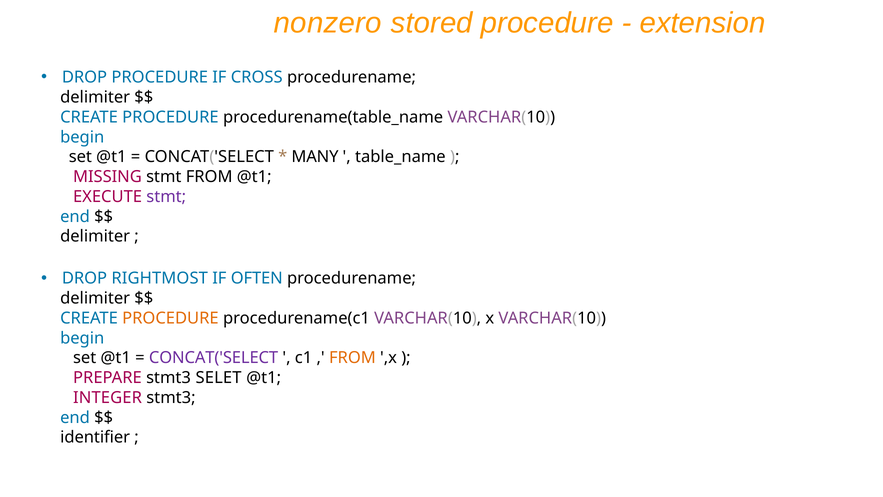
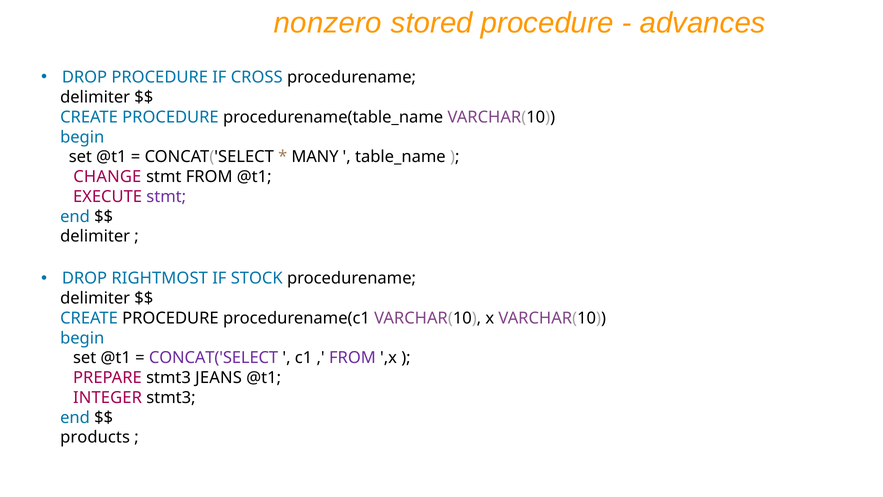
extension: extension -> advances
MISSING: MISSING -> CHANGE
OFTEN: OFTEN -> STOCK
PROCEDURE at (170, 318) colour: orange -> black
FROM at (352, 358) colour: orange -> purple
SELET: SELET -> JEANS
identifier: identifier -> products
